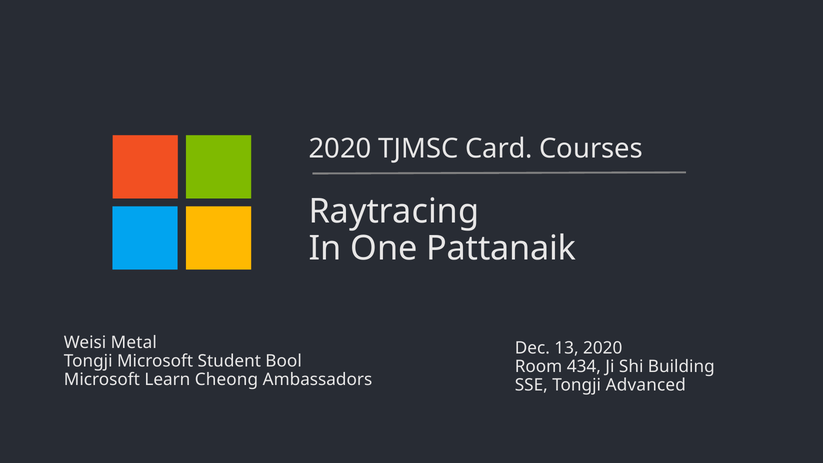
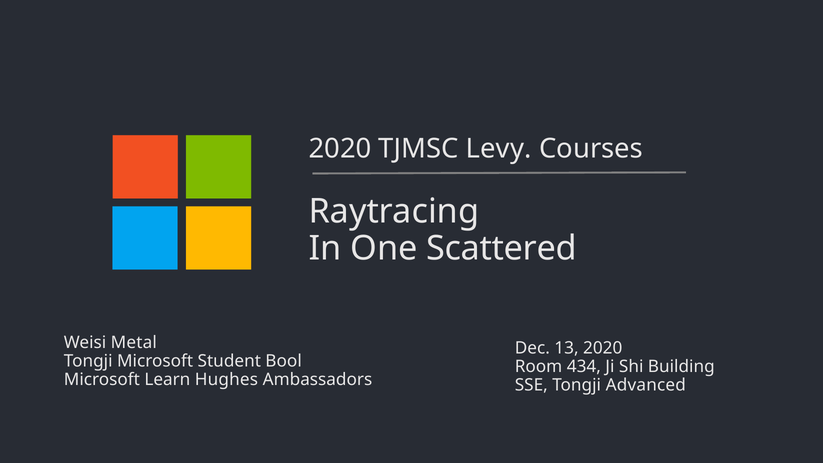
Card: Card -> Levy
Pattanaik: Pattanaik -> Scattered
Cheong: Cheong -> Hughes
